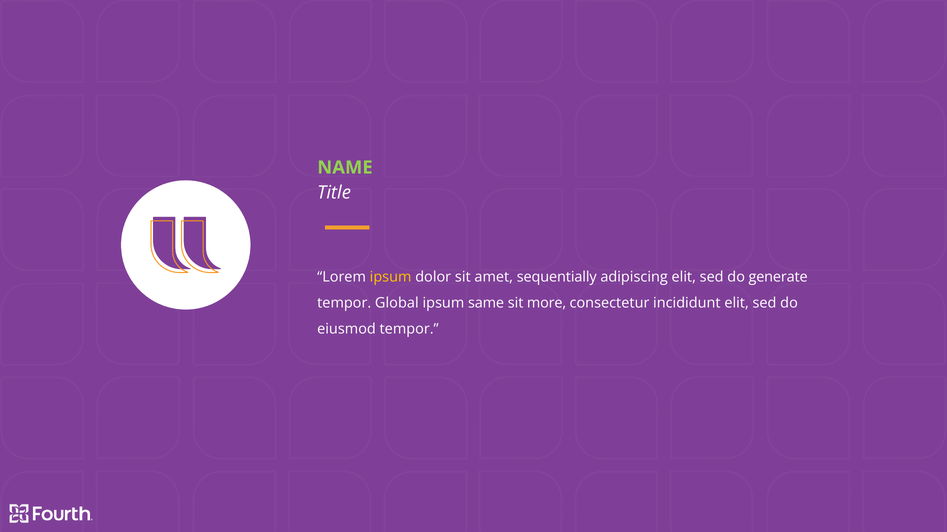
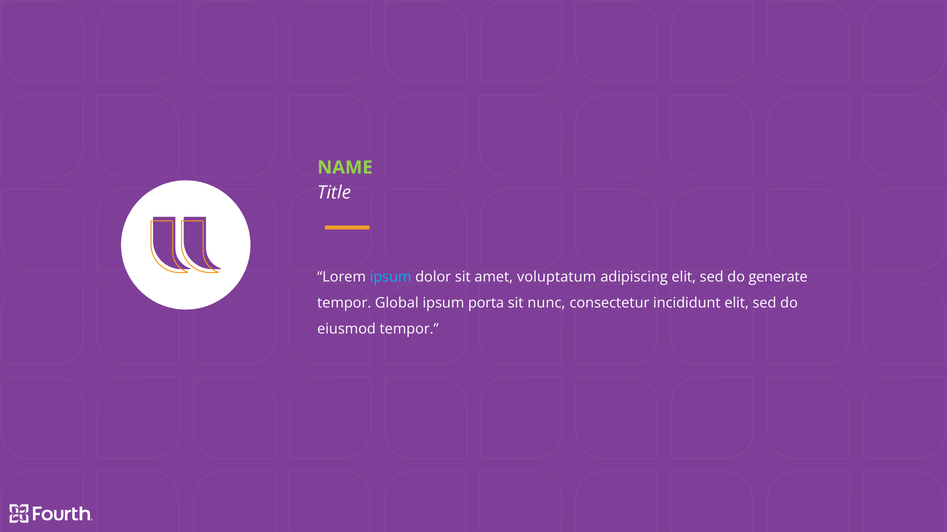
ipsum at (391, 278) colour: yellow -> light blue
sequentially: sequentially -> voluptatum
same: same -> porta
more: more -> nunc
